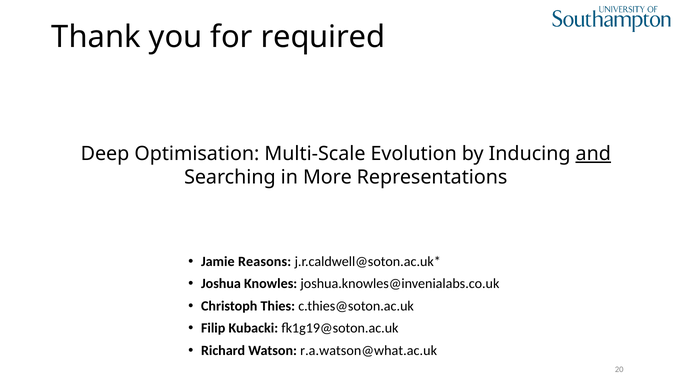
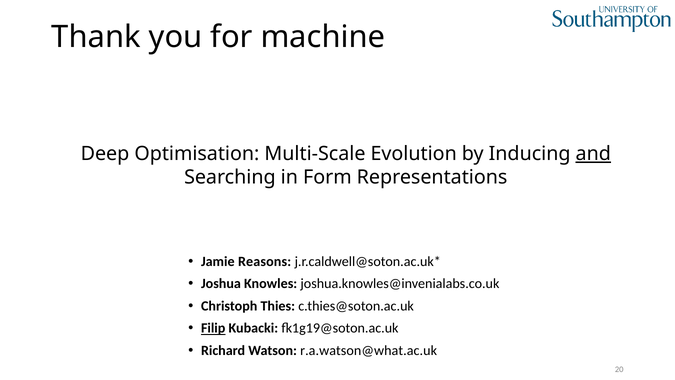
required: required -> machine
More: More -> Form
Filip underline: none -> present
